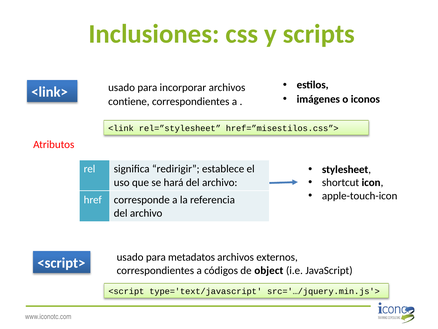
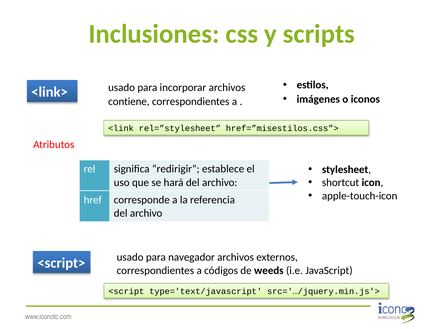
metadatos: metadatos -> navegador
object: object -> weeds
